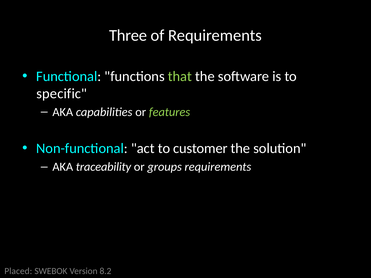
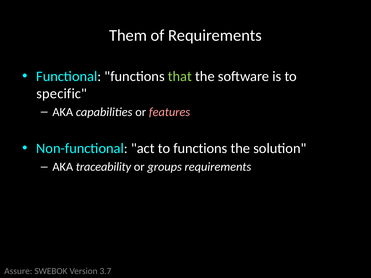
Three: Three -> Them
features colour: light green -> pink
to customer: customer -> functions
Placed: Placed -> Assure
8.2: 8.2 -> 3.7
